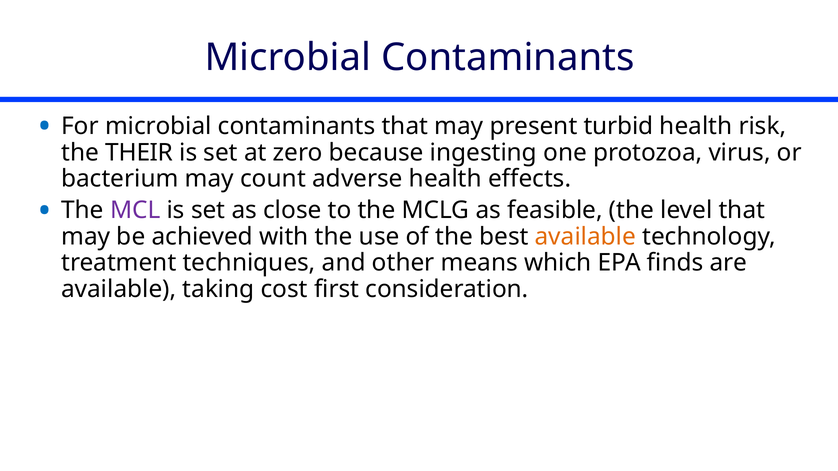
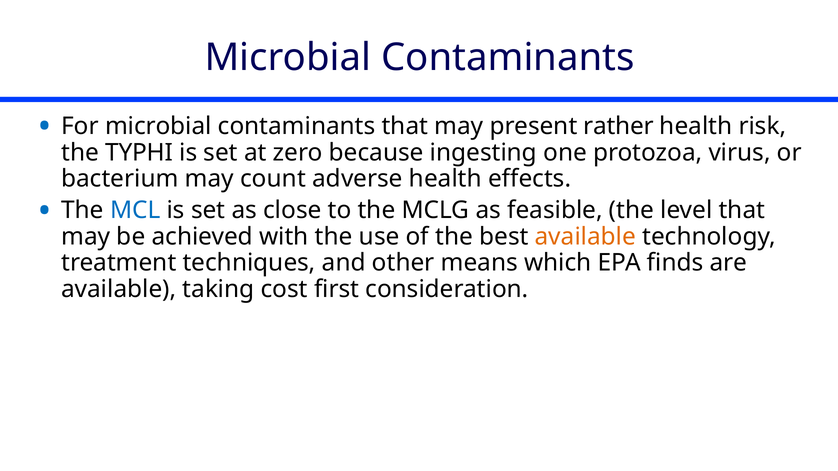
turbid: turbid -> rather
THEIR: THEIR -> TYPHI
MCL colour: purple -> blue
